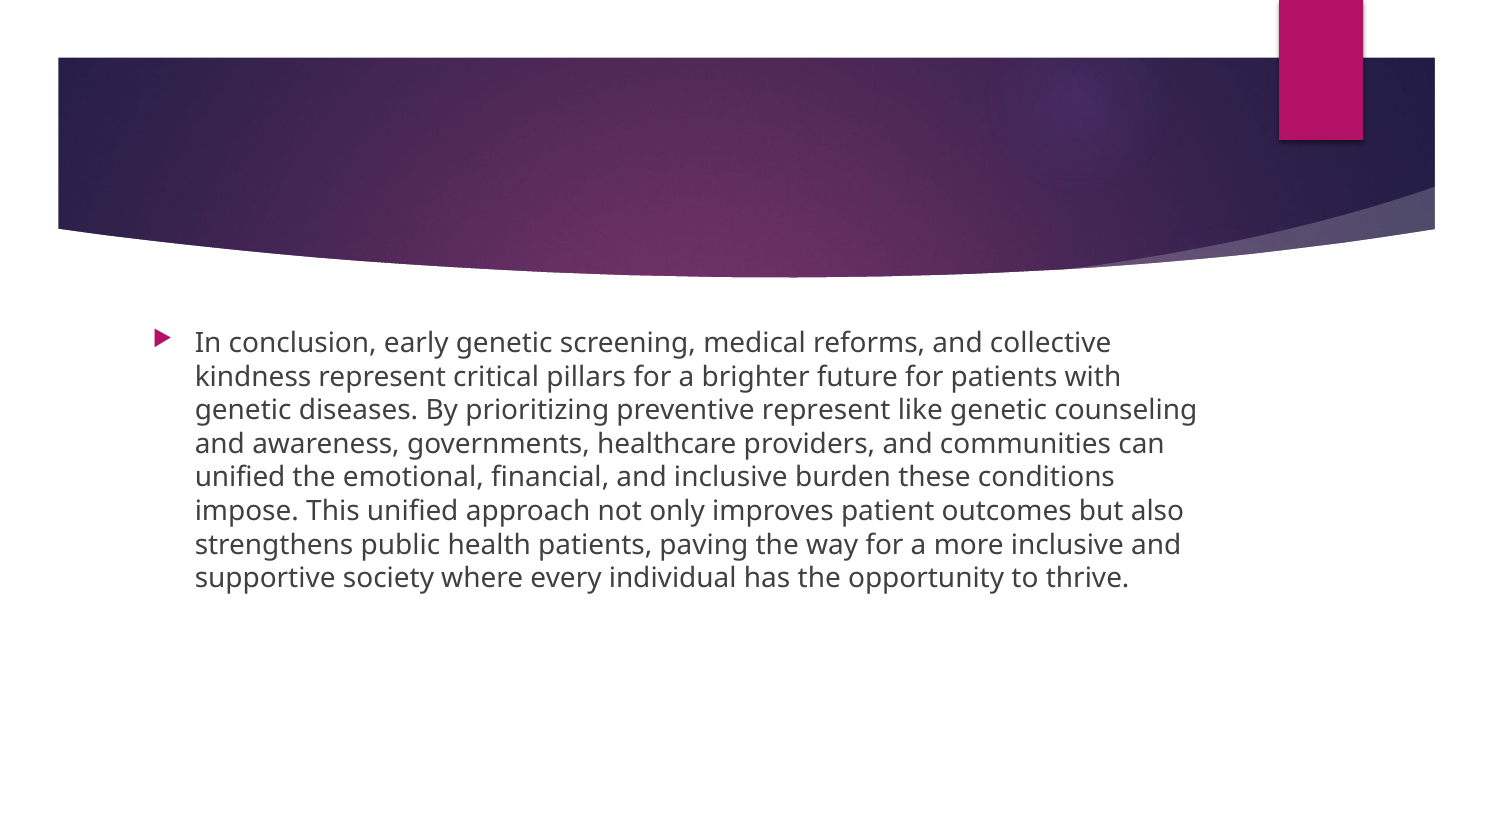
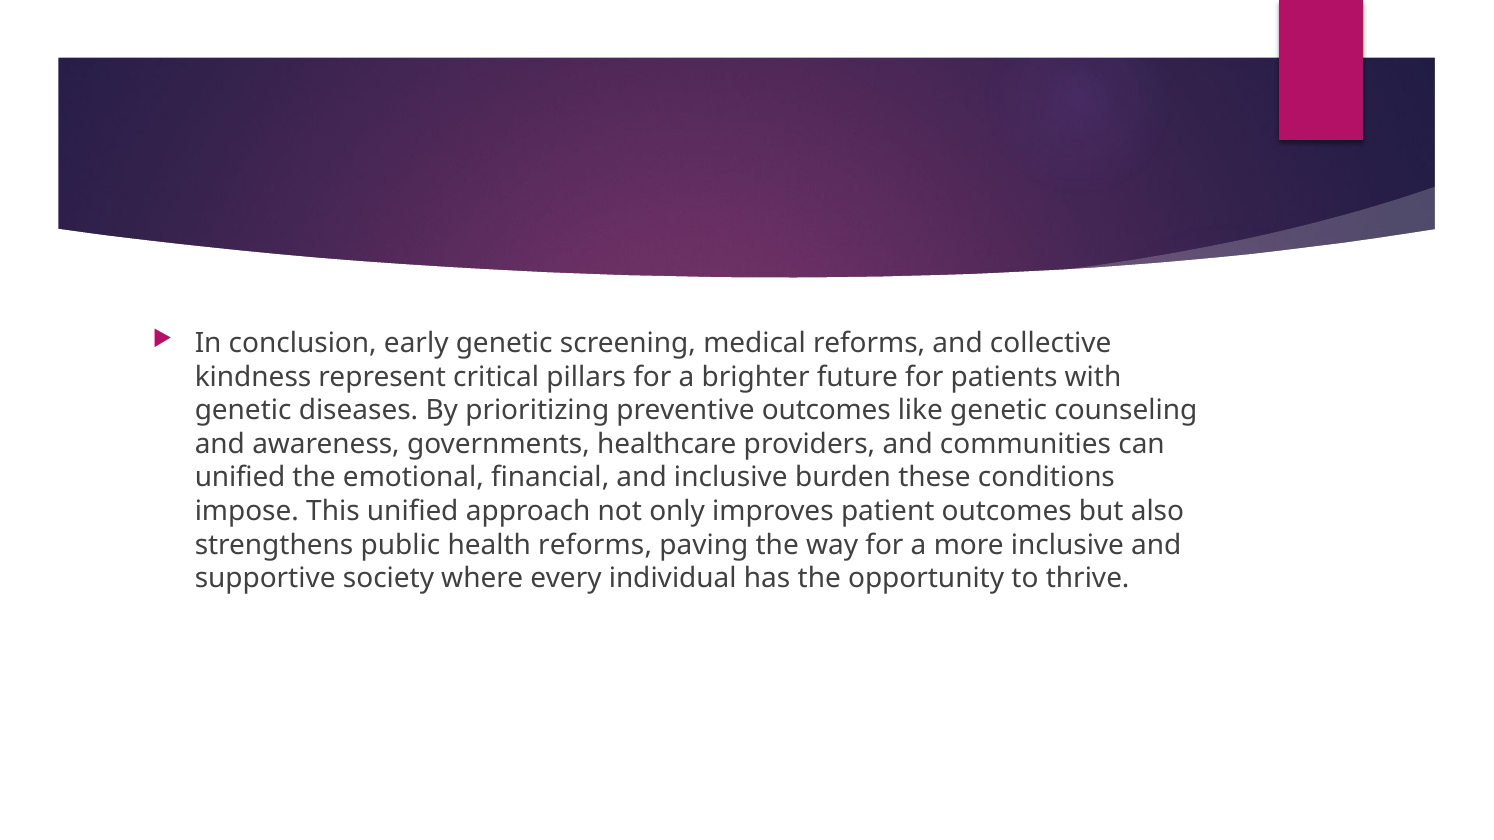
preventive represent: represent -> outcomes
health patients: patients -> reforms
